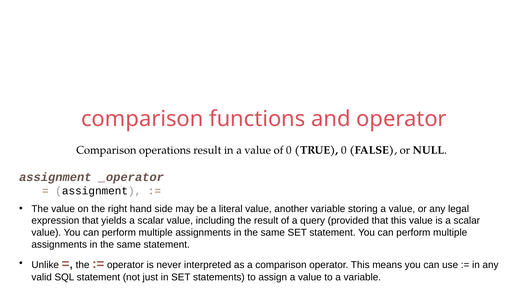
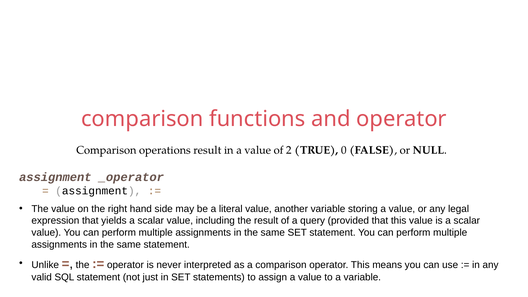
of 0: 0 -> 2
